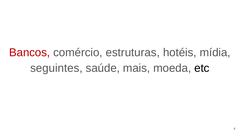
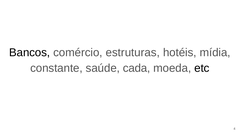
Bancos colour: red -> black
seguintes: seguintes -> constante
mais: mais -> cada
